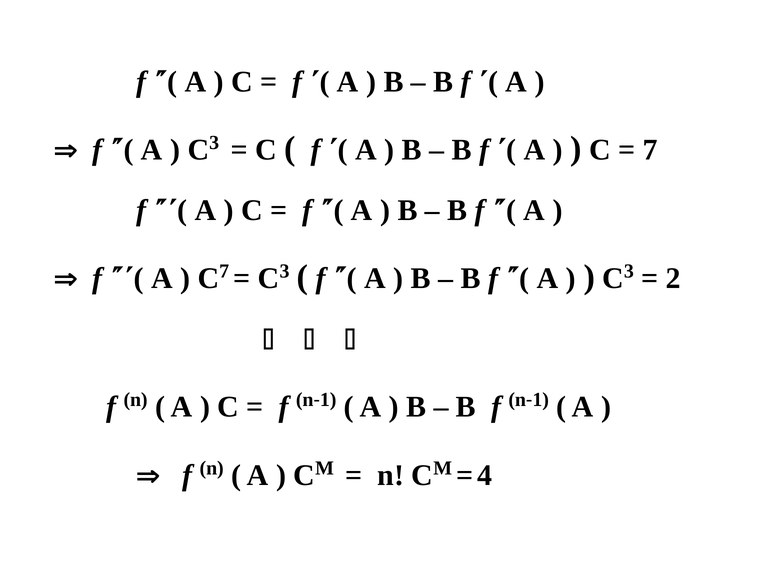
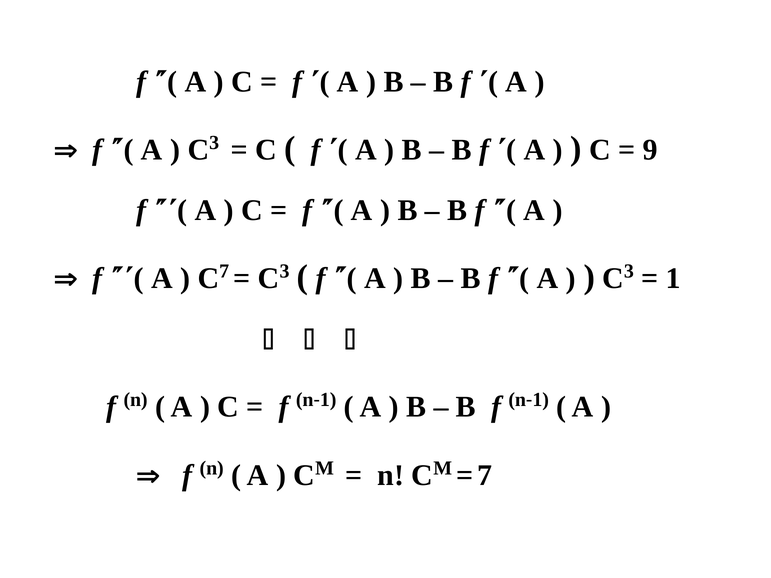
7 at (650, 150): 7 -> 9
2: 2 -> 1
4 at (485, 475): 4 -> 7
